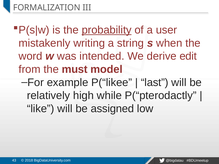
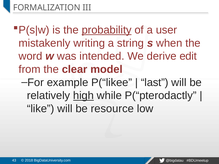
must: must -> clear
high underline: none -> present
assigned: assigned -> resource
